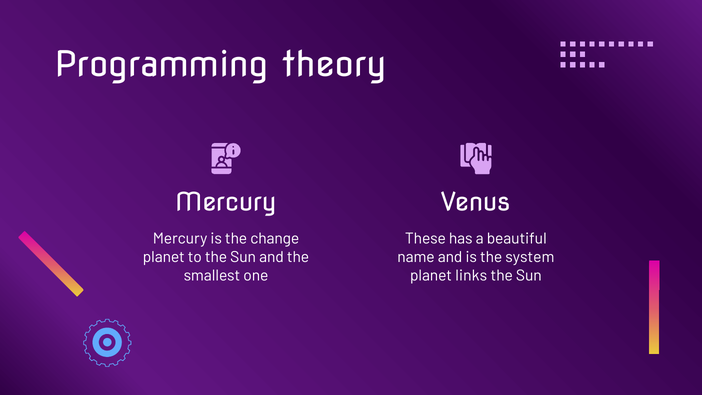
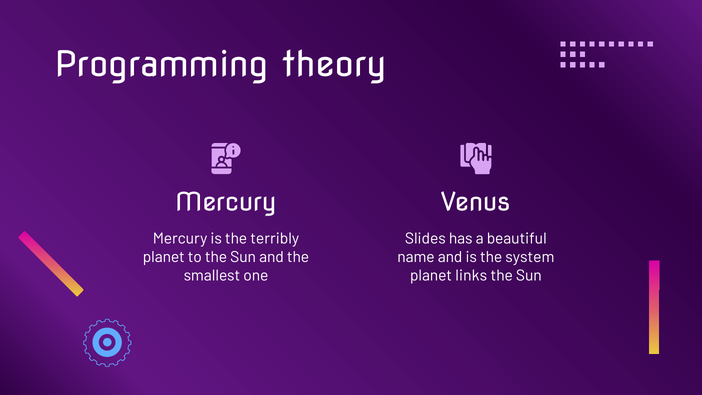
change: change -> terribly
These: These -> Slides
